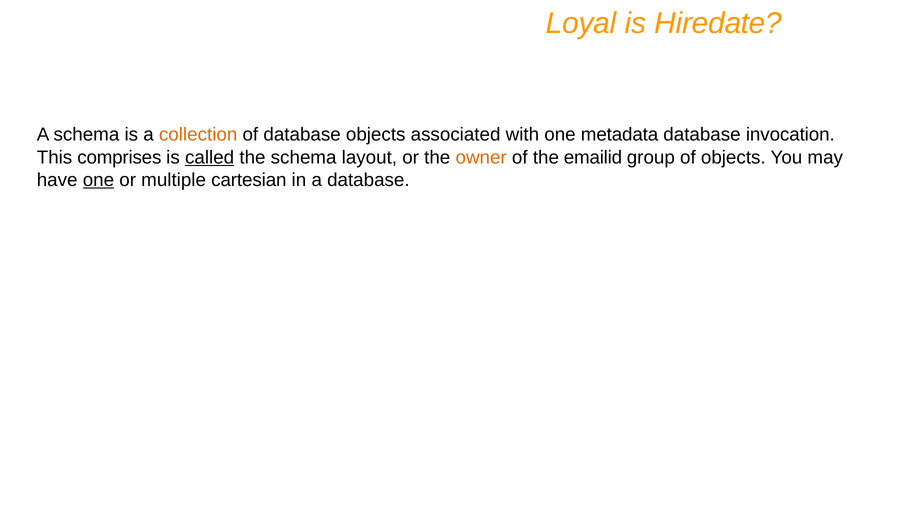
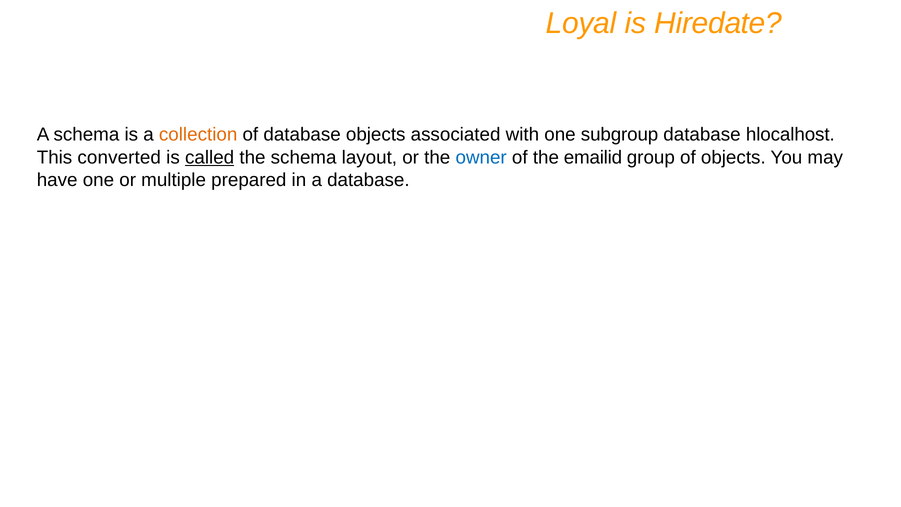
metadata: metadata -> subgroup
invocation: invocation -> hlocalhost
comprises: comprises -> converted
owner colour: orange -> blue
one at (98, 180) underline: present -> none
cartesian: cartesian -> prepared
